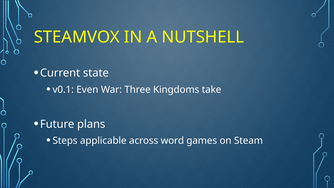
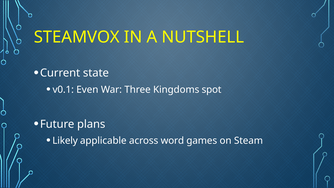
take: take -> spot
Steps: Steps -> Likely
